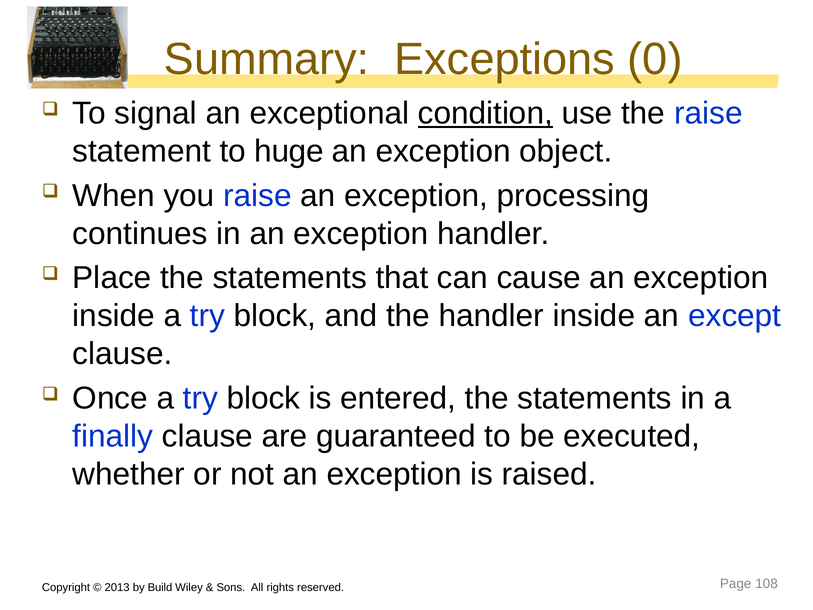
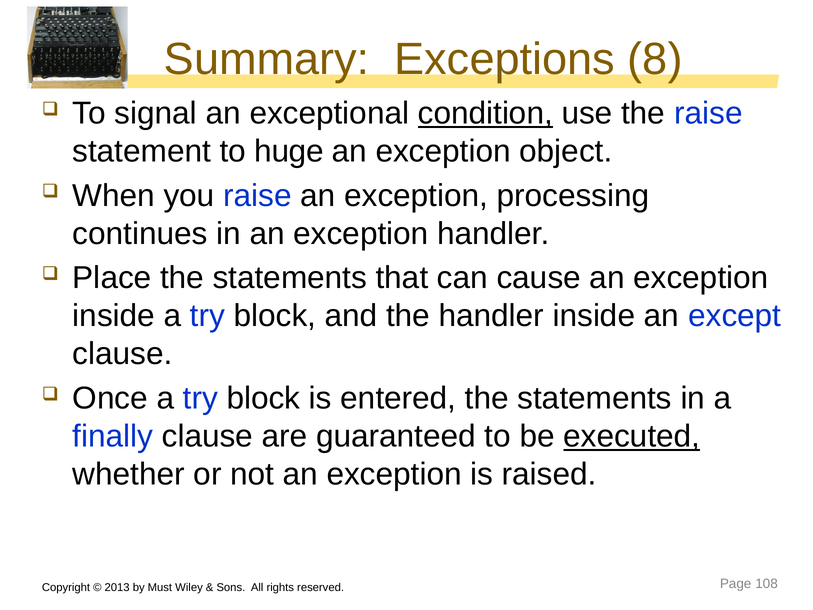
0: 0 -> 8
executed underline: none -> present
Build: Build -> Must
